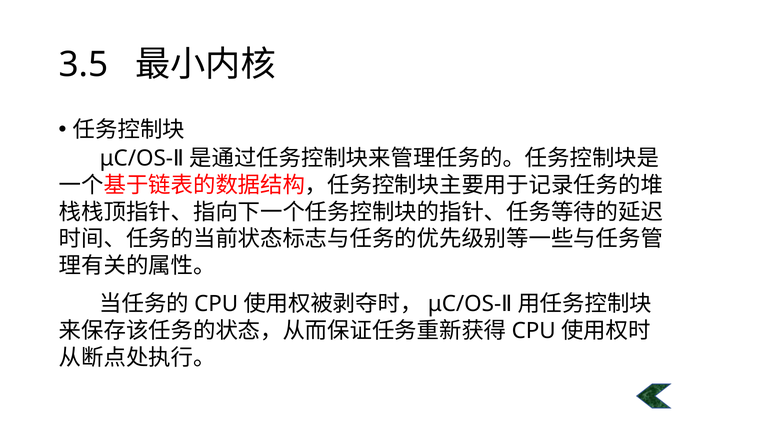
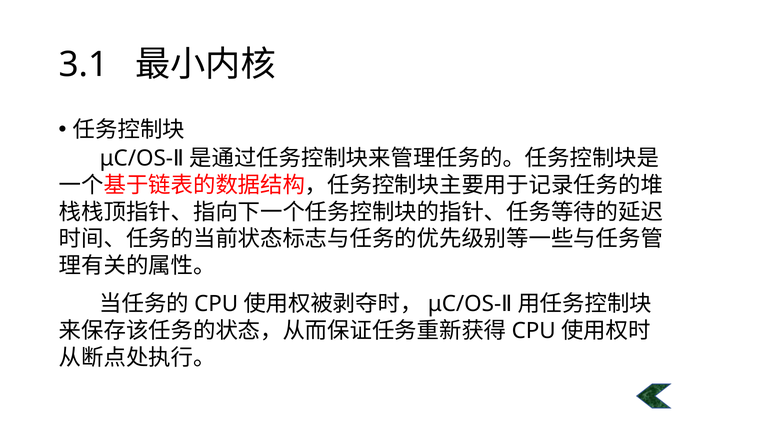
3.5: 3.5 -> 3.1
